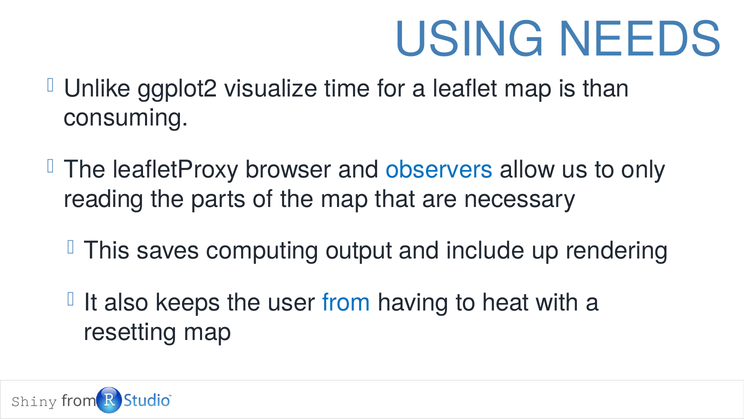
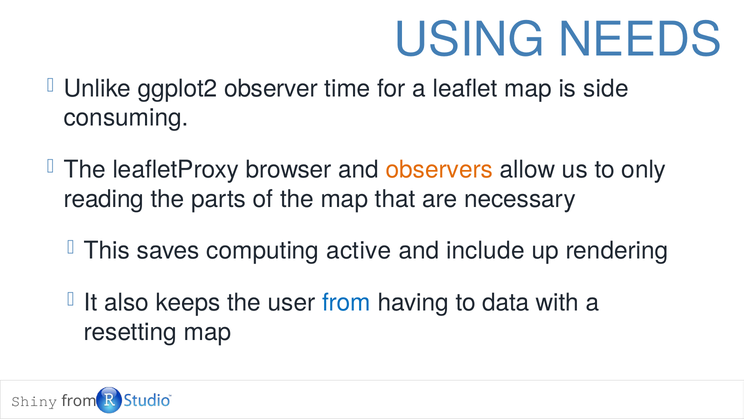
visualize: visualize -> observer
than: than -> side
observers colour: blue -> orange
output: output -> active
heat: heat -> data
